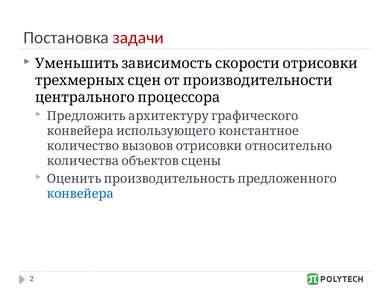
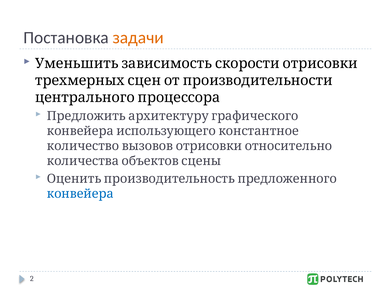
задачи colour: red -> orange
